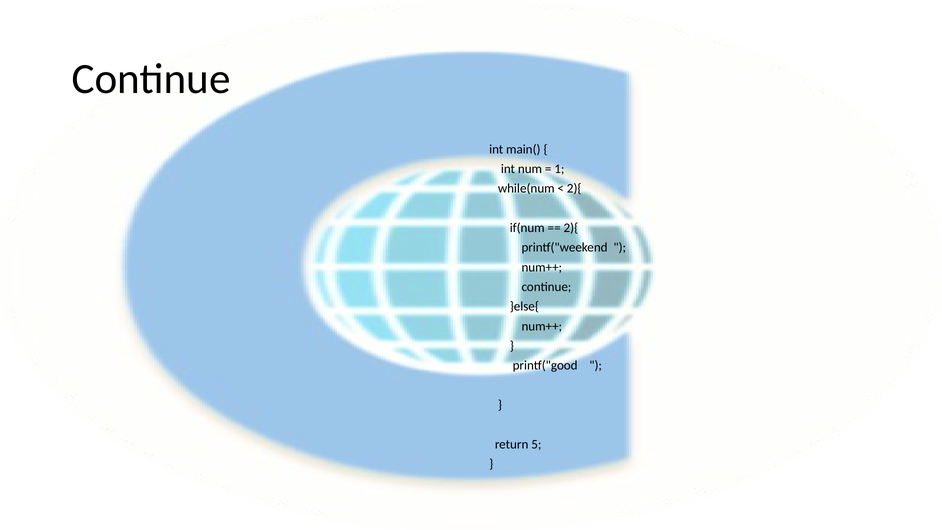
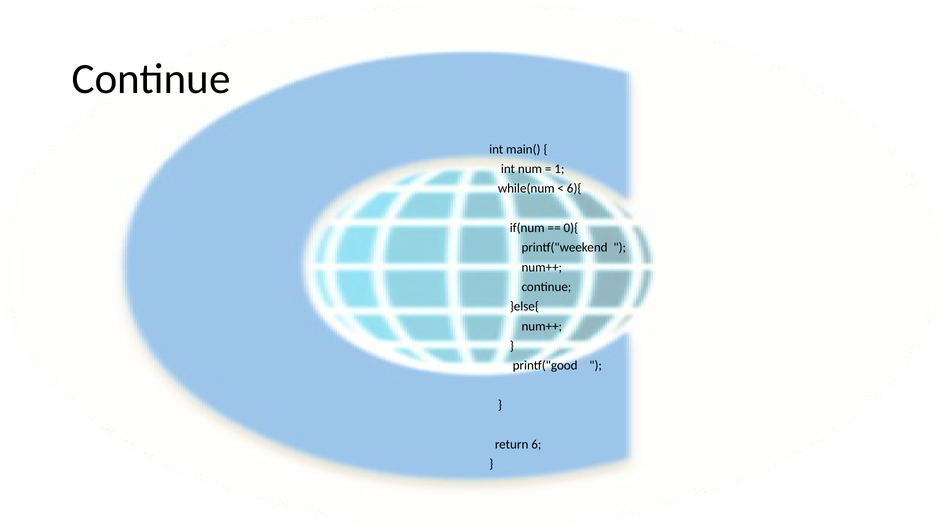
2){ at (574, 189): 2){ -> 6){
2){ at (571, 228): 2){ -> 0){
5: 5 -> 6
